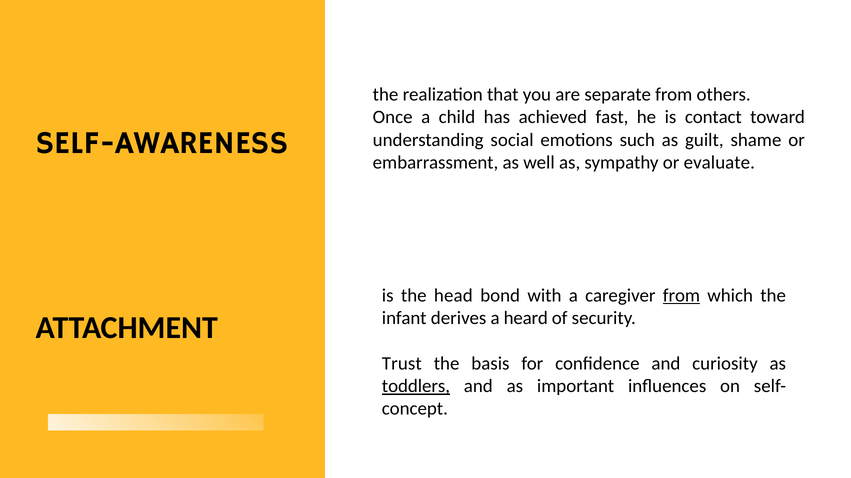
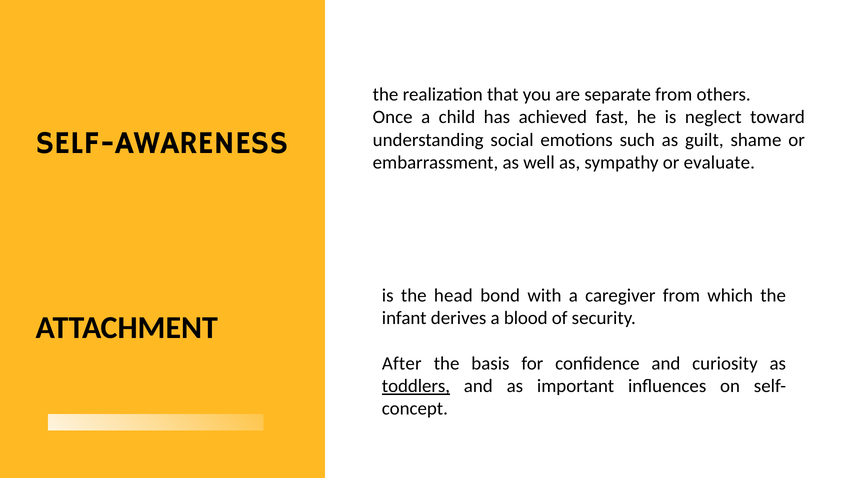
contact: contact -> neglect
from at (681, 296) underline: present -> none
heard: heard -> blood
Trust: Trust -> After
